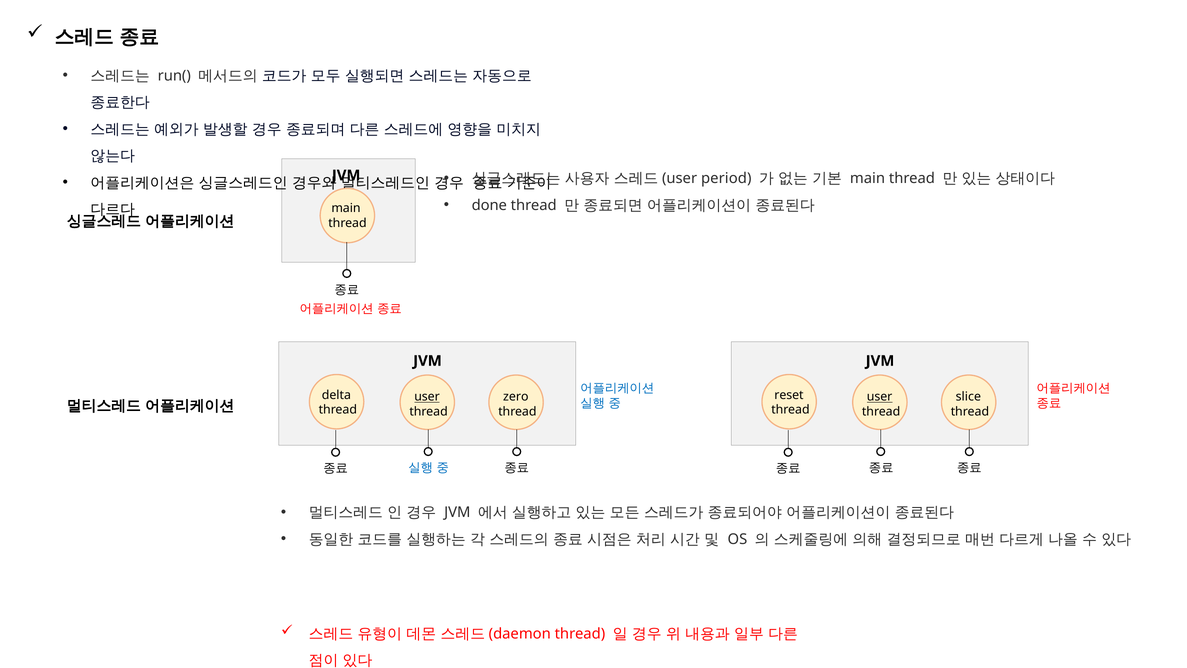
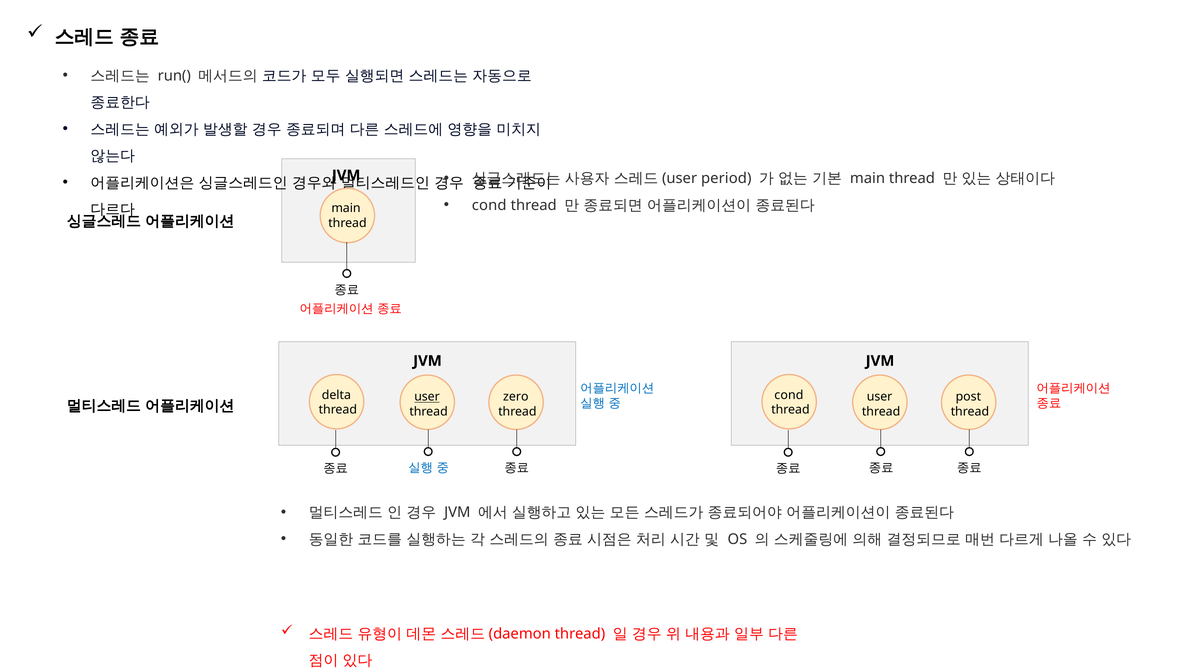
done at (489, 205): done -> cond
reset at (789, 395): reset -> cond
user at (880, 397) underline: present -> none
slice: slice -> post
